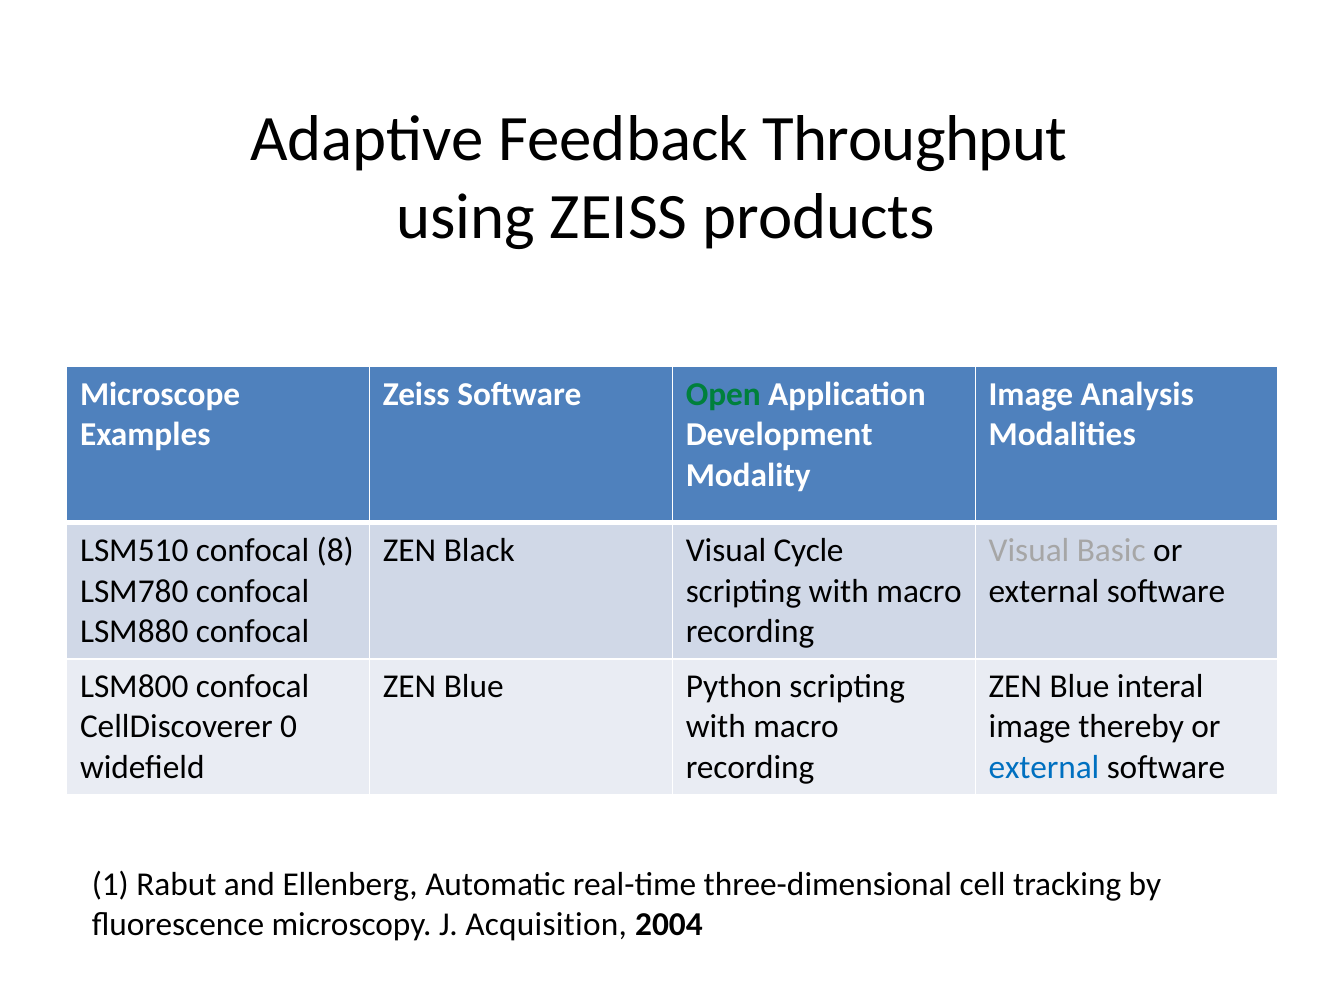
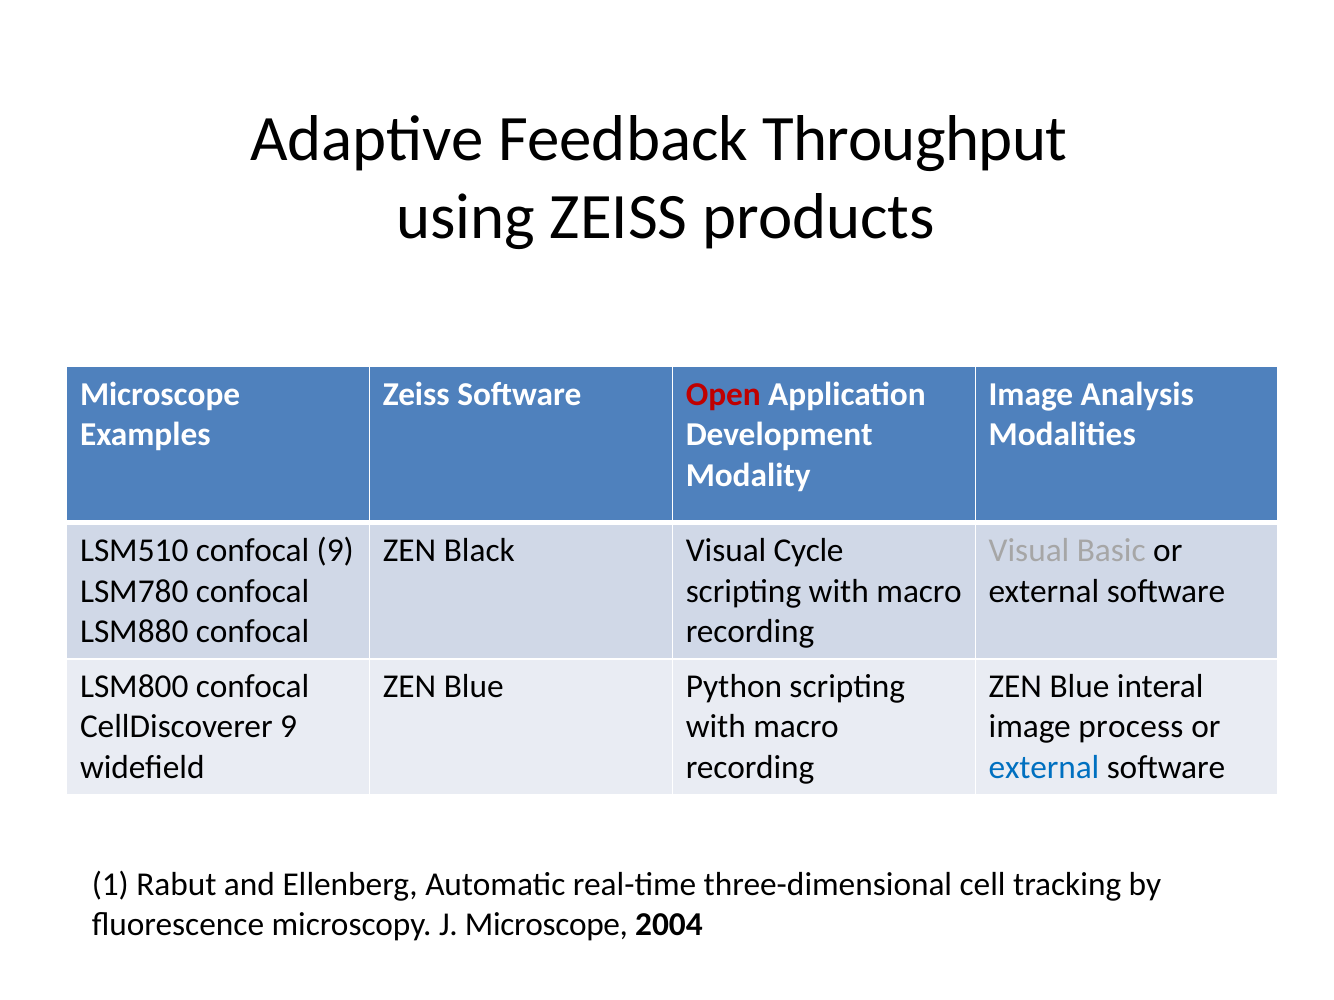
Open colour: green -> red
confocal 8: 8 -> 9
CellDiscoverer 0: 0 -> 9
thereby: thereby -> process
J Acquisition: Acquisition -> Microscope
